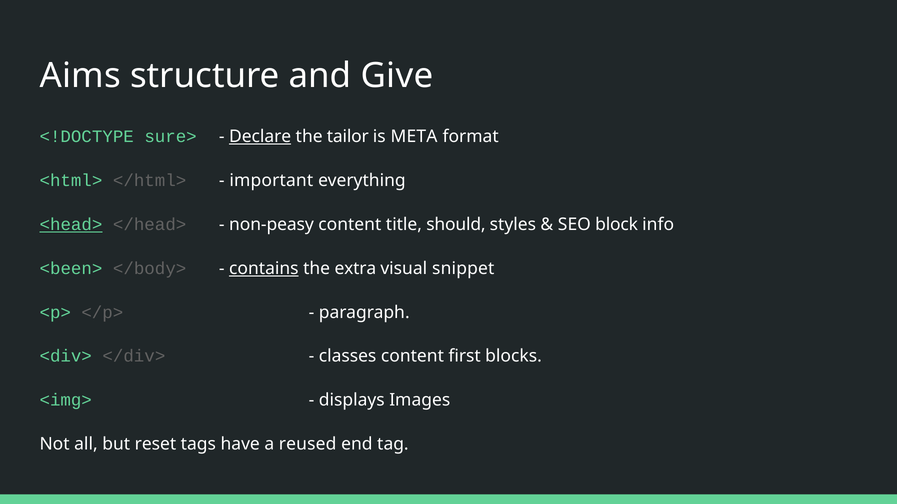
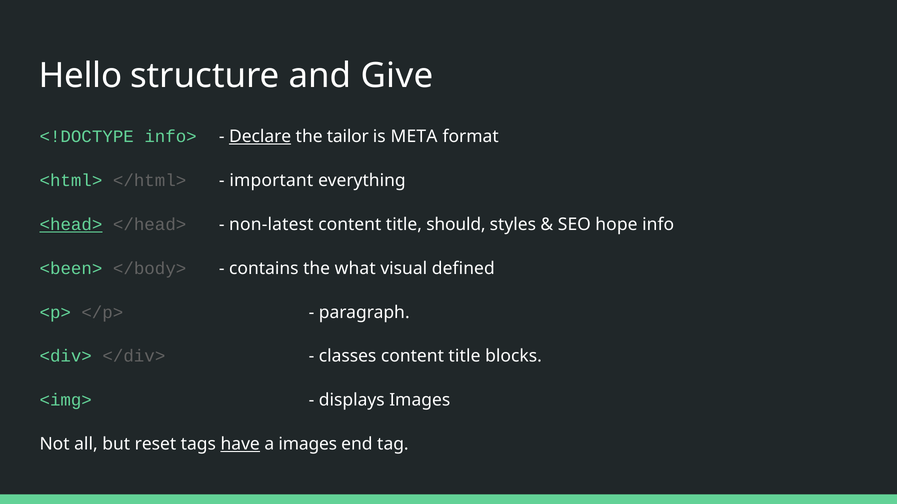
Aims: Aims -> Hello
sure>: sure> -> info>
non-peasy: non-peasy -> non-latest
block: block -> hope
contains underline: present -> none
extra: extra -> what
snippet: snippet -> defined
first at (465, 357): first -> title
have underline: none -> present
a reused: reused -> images
